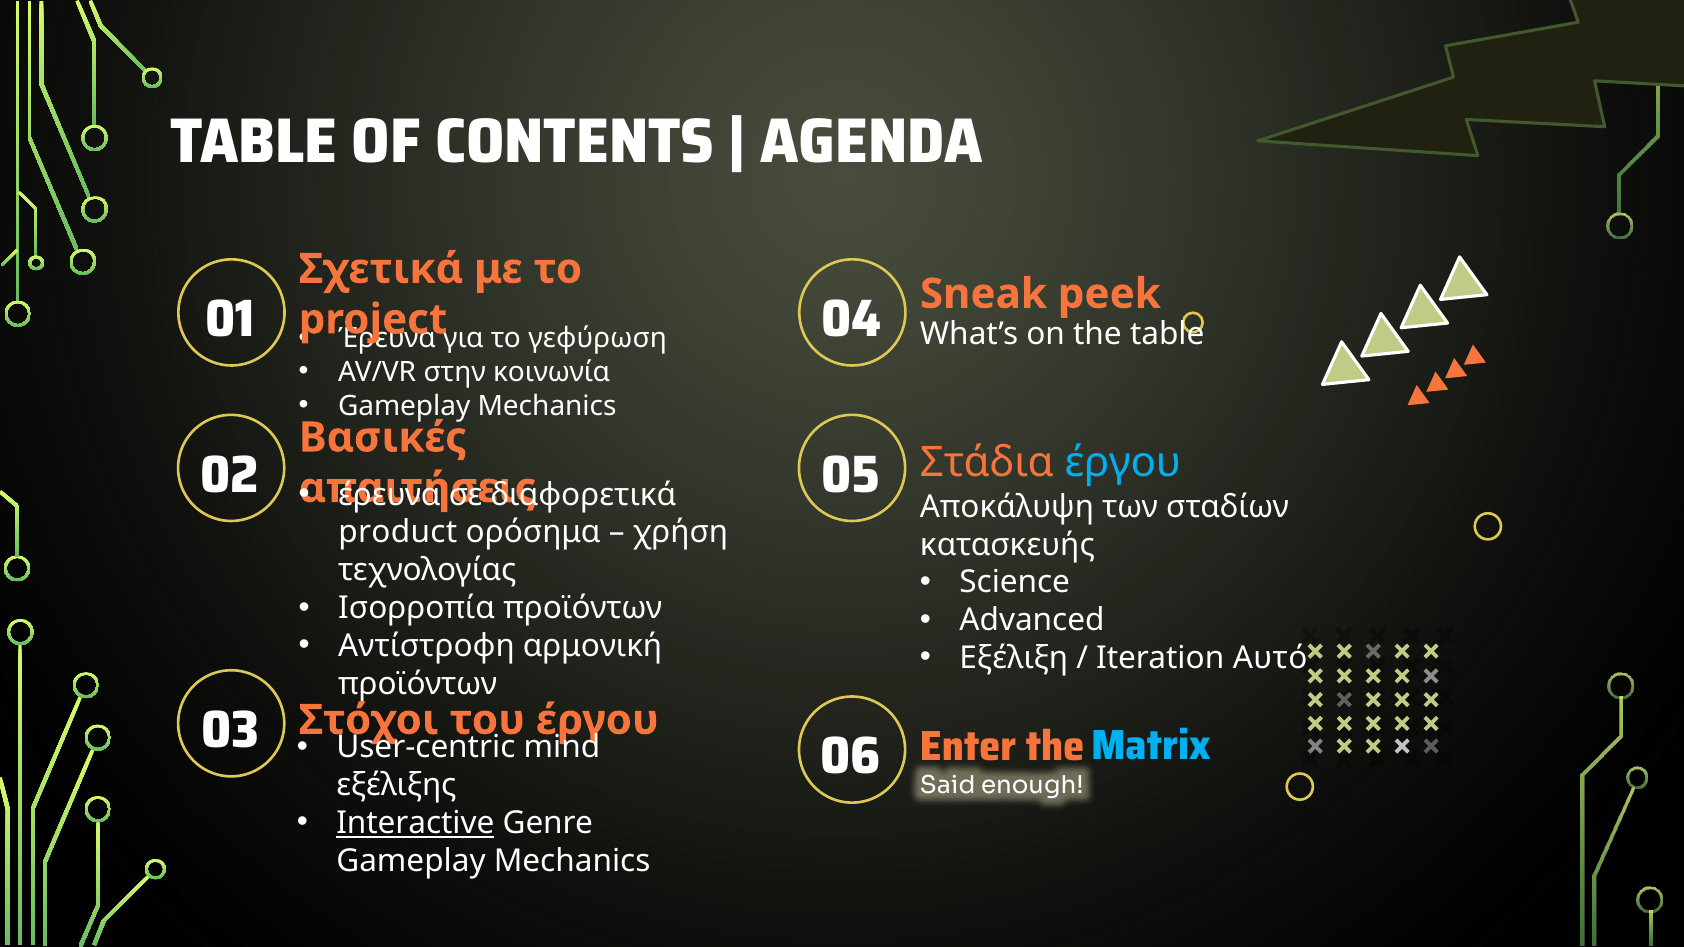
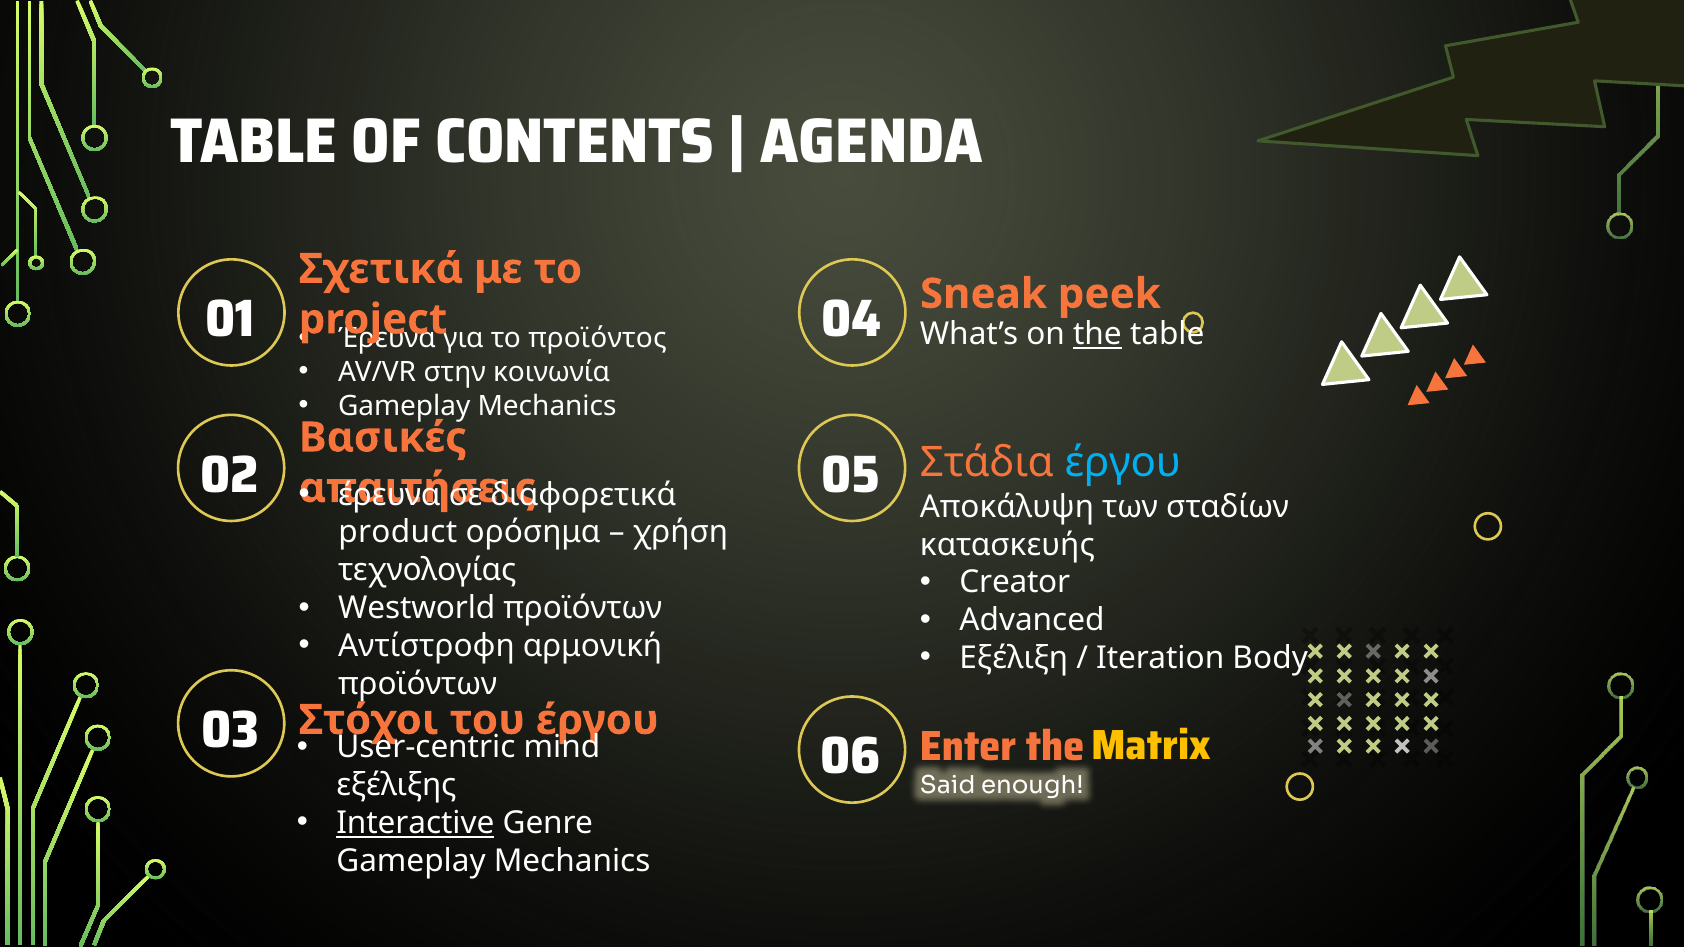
γεφύρωση: γεφύρωση -> προϊόντος
the at (1097, 334) underline: none -> present
Science: Science -> Creator
Ισορροπία: Ισορροπία -> Westworld
Αυτό: Αυτό -> Body
Matrix colour: light blue -> yellow
